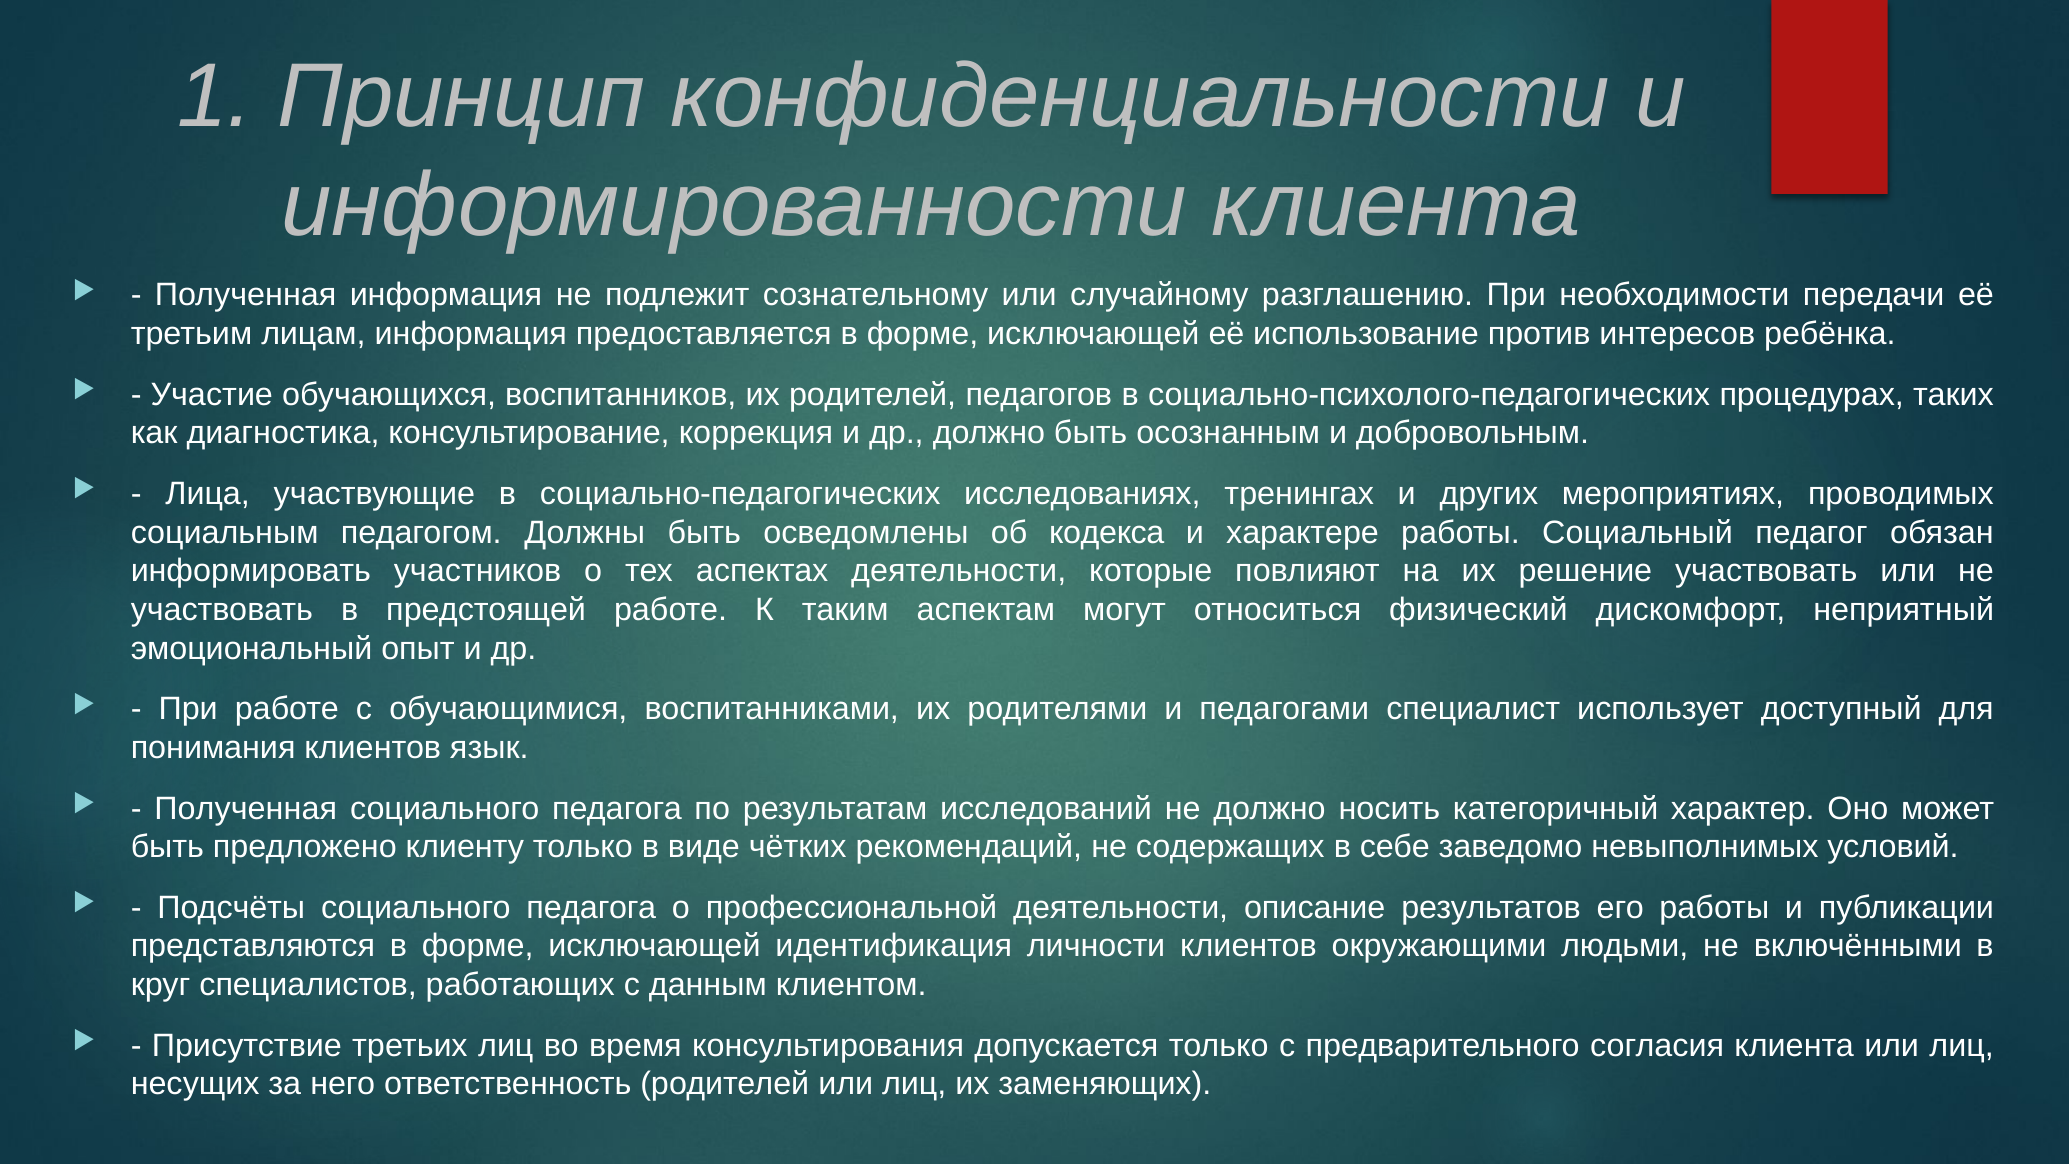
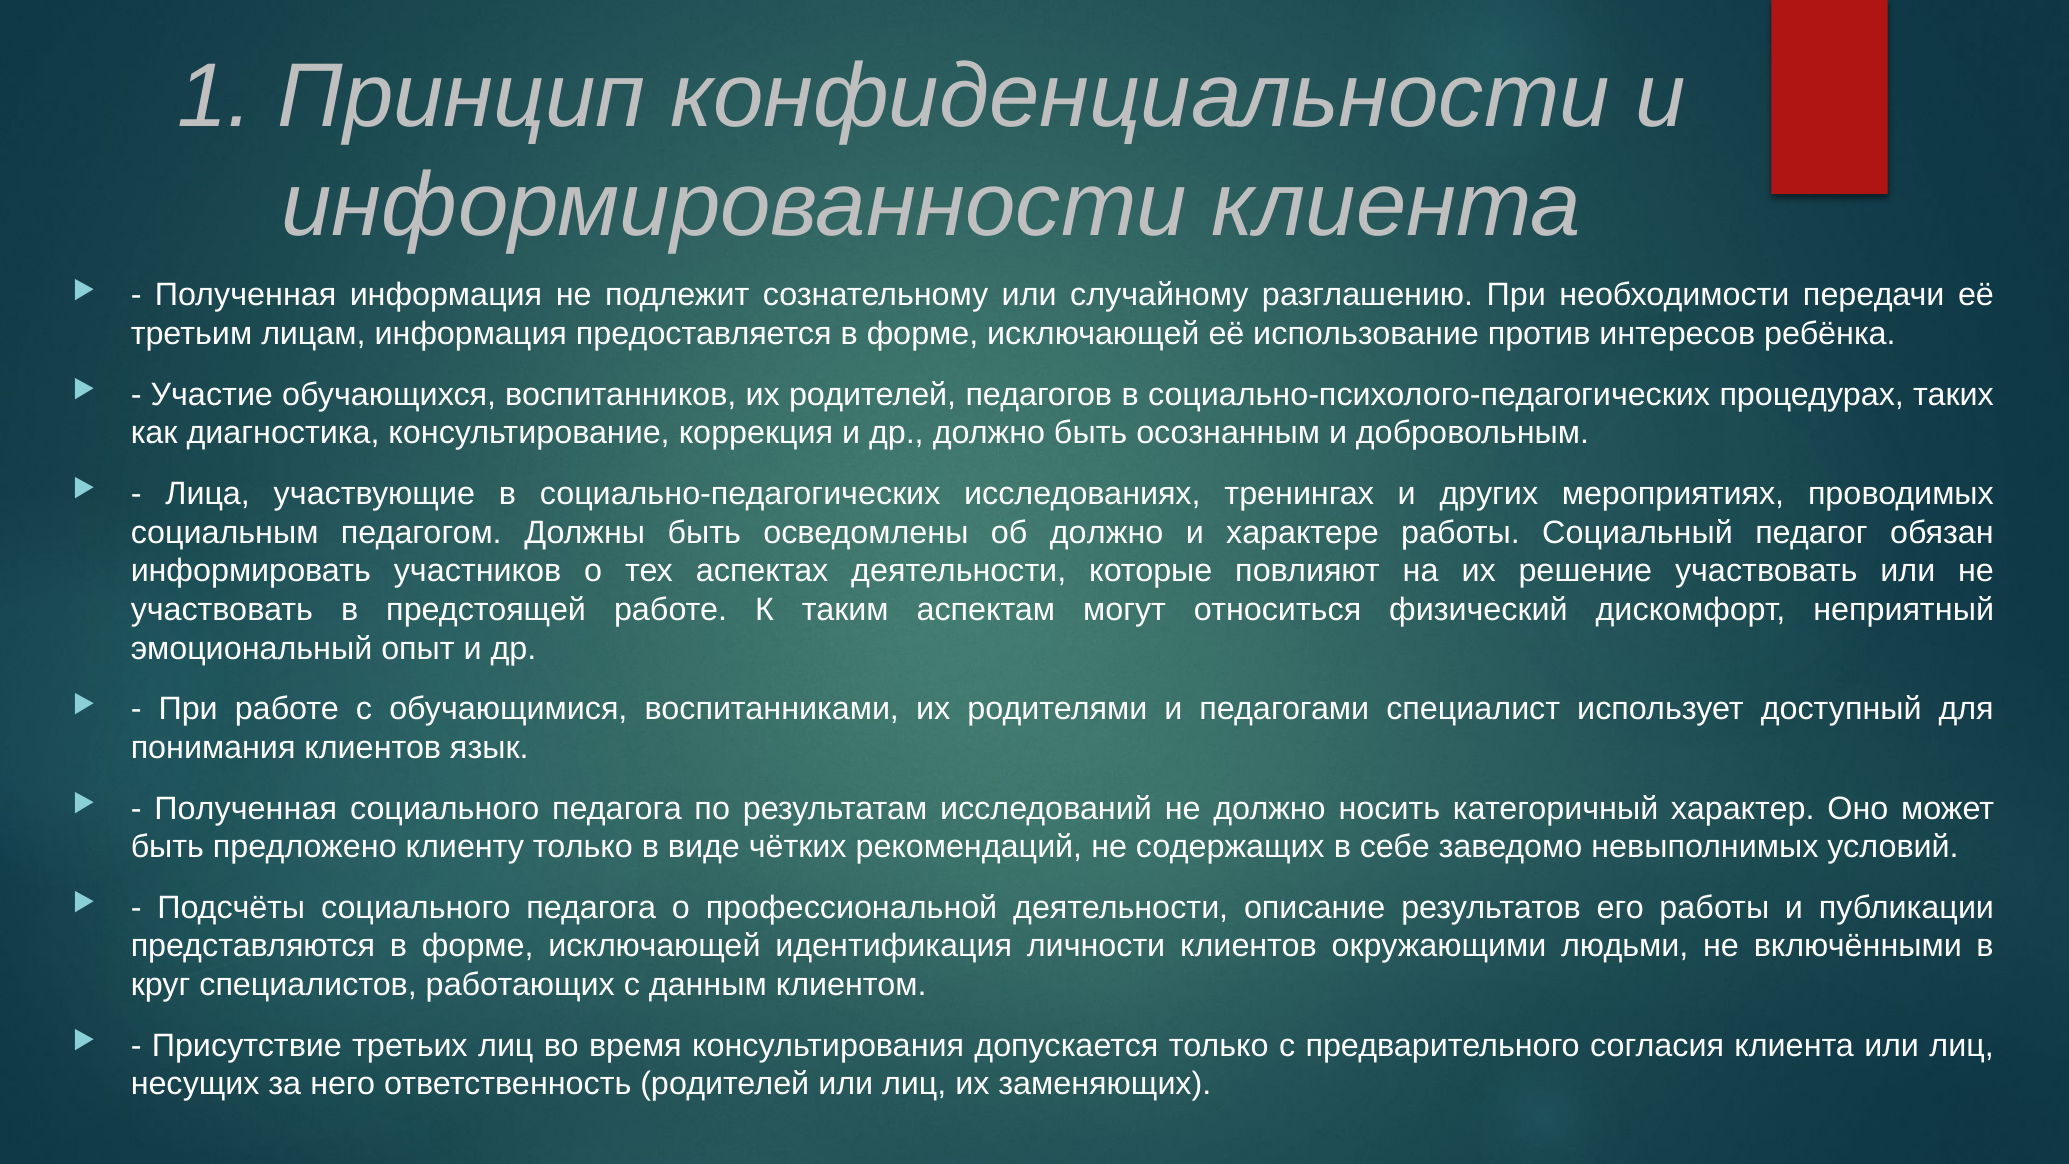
об кодекса: кодекса -> должно
